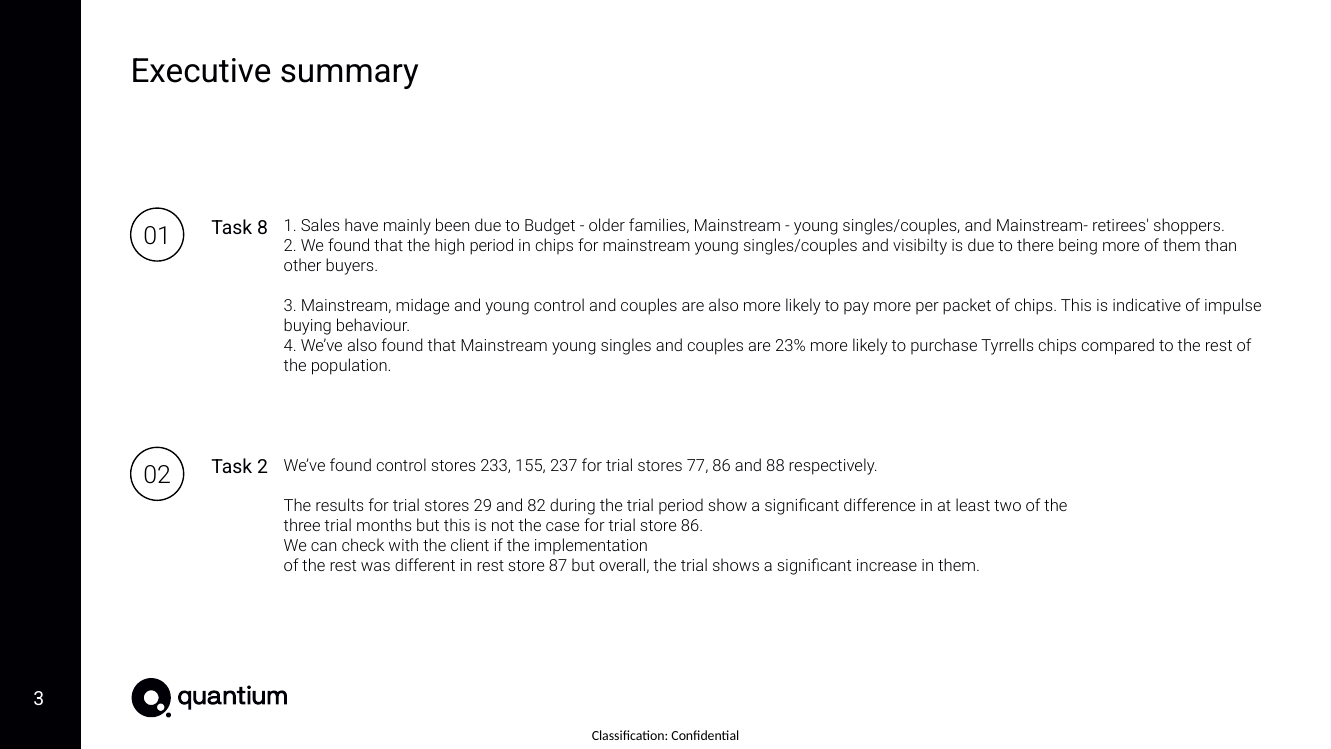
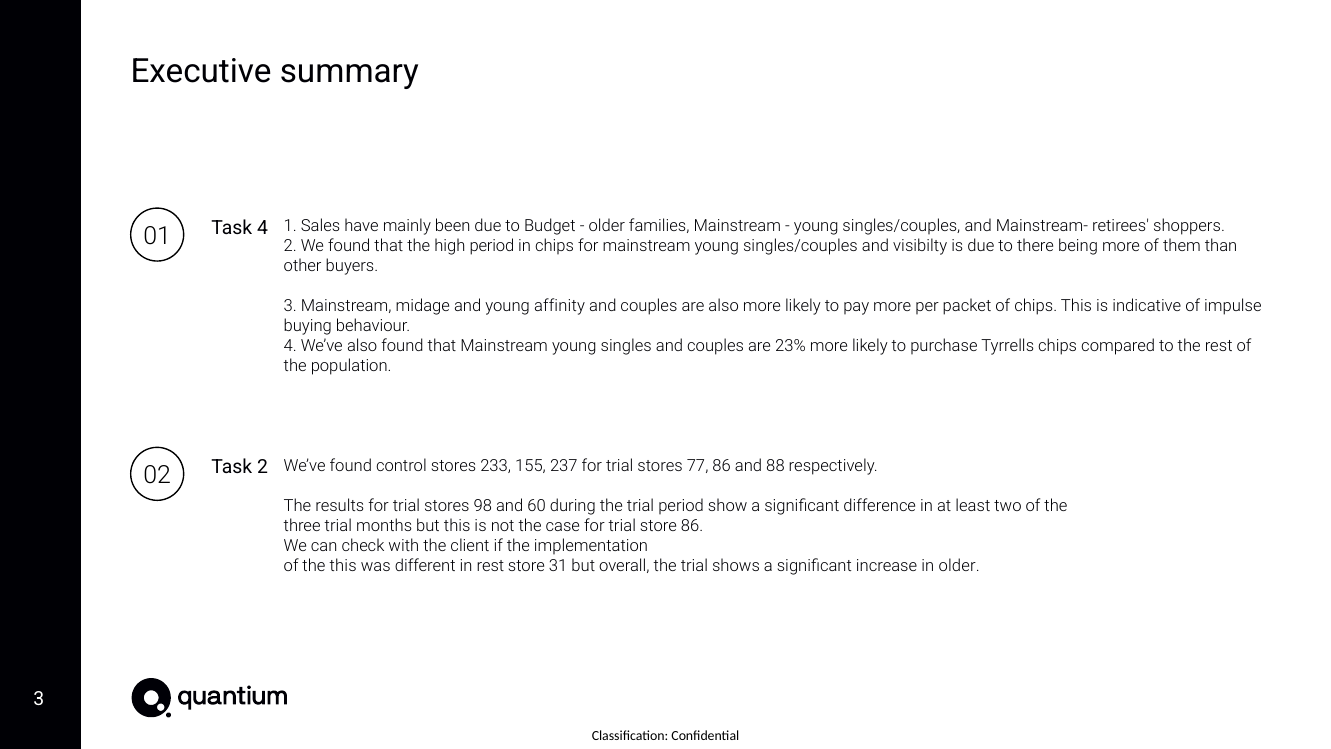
Task 8: 8 -> 4
young control: control -> affinity
29: 29 -> 98
82: 82 -> 60
of the rest: rest -> this
87: 87 -> 31
in them: them -> older
